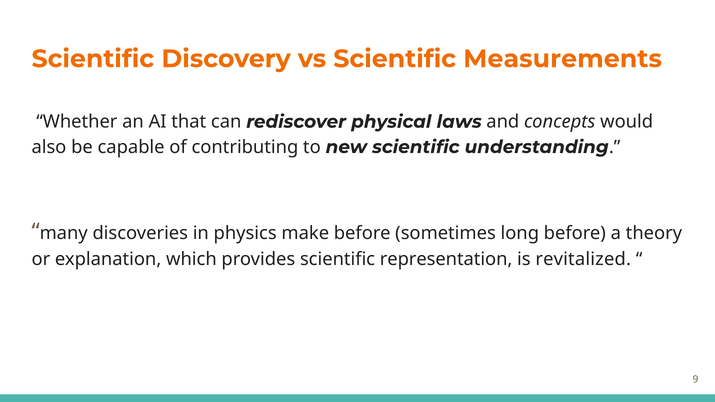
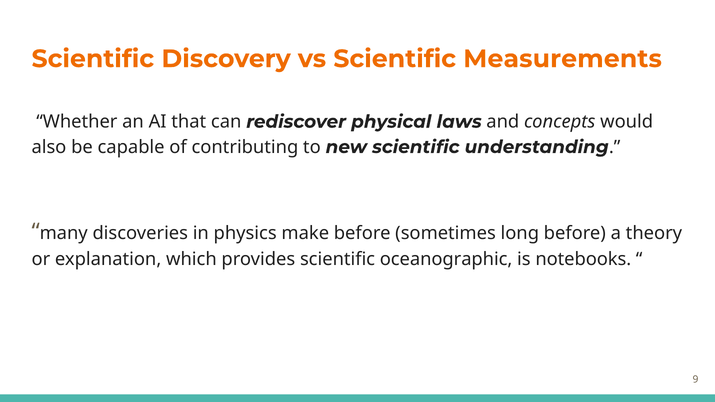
representation: representation -> oceanographic
revitalized: revitalized -> notebooks
